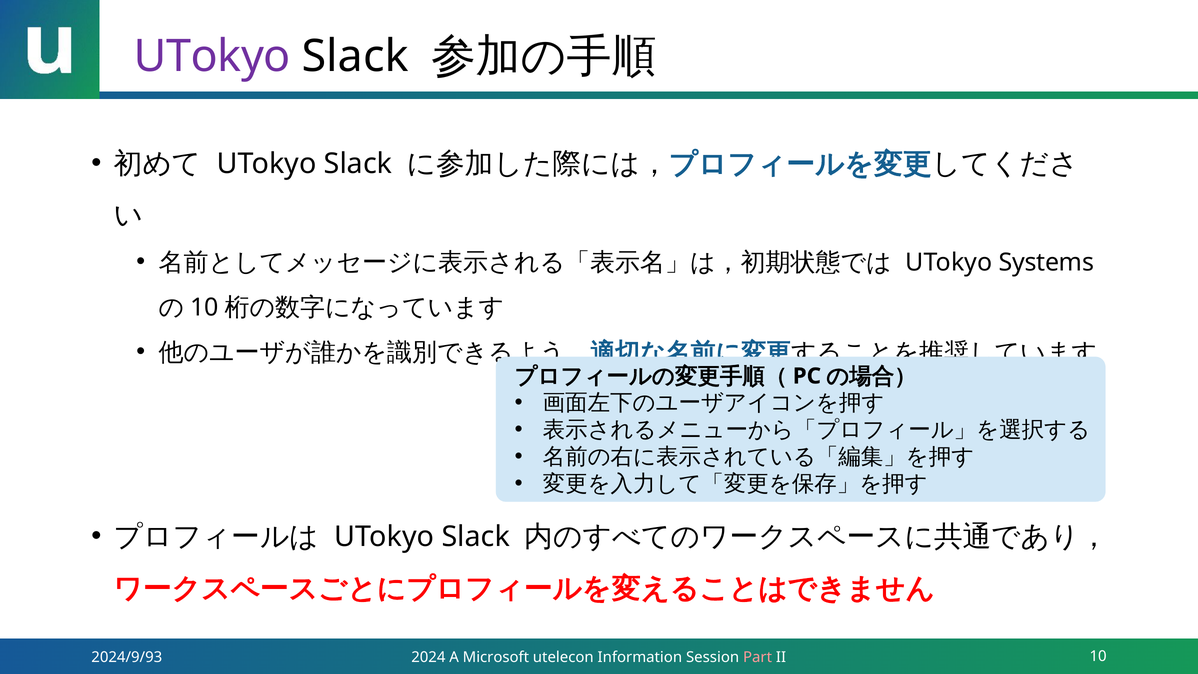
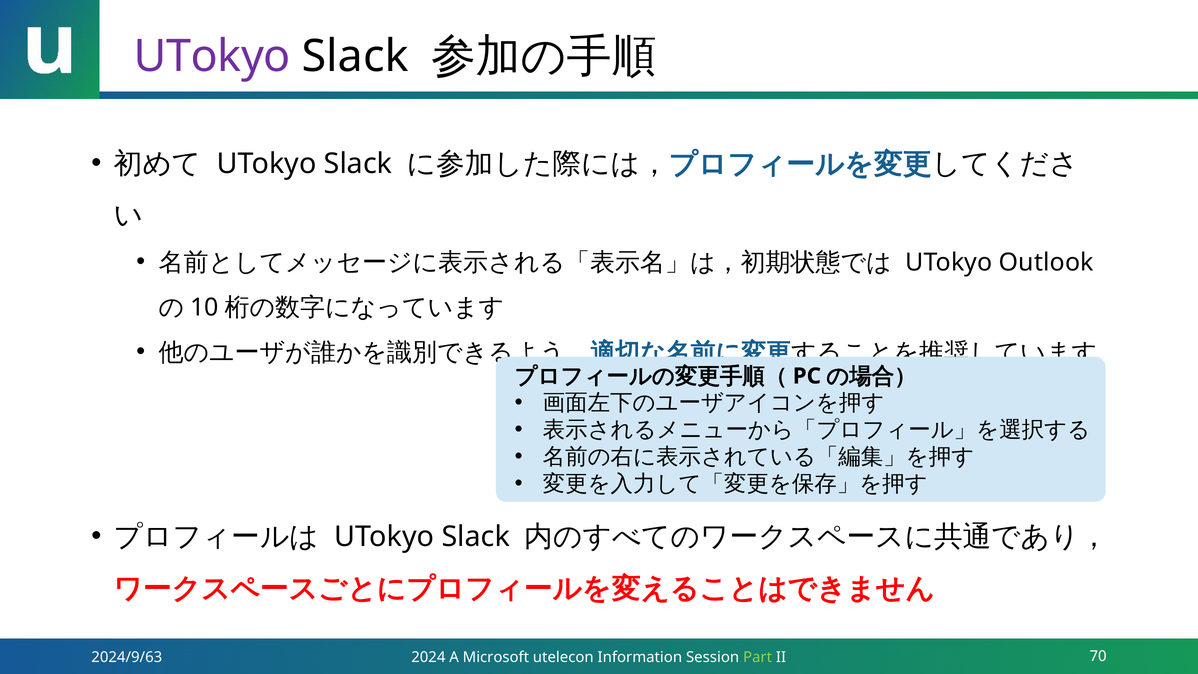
Systems: Systems -> Outlook
2024/9/93: 2024/9/93 -> 2024/9/63
Part colour: pink -> light green
10: 10 -> 70
